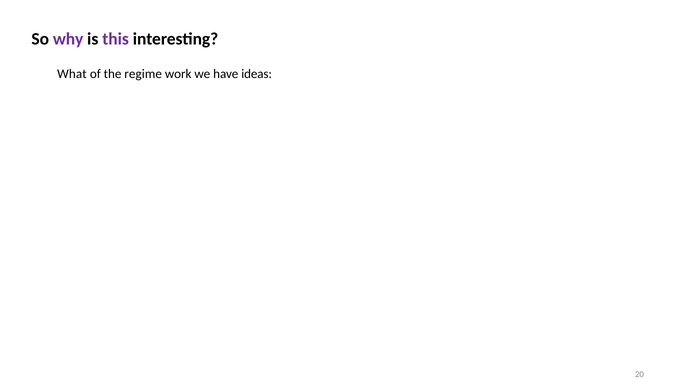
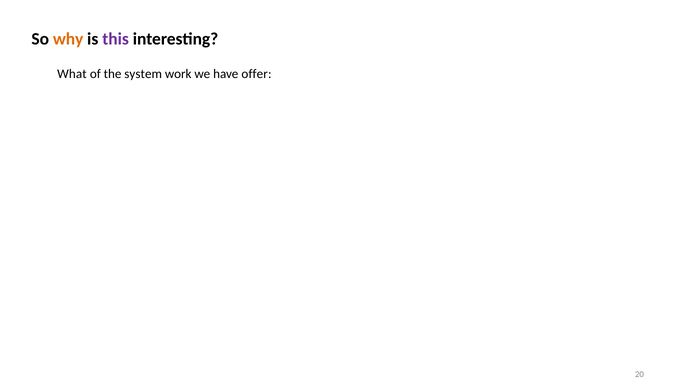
why colour: purple -> orange
regime: regime -> system
ideas: ideas -> offer
